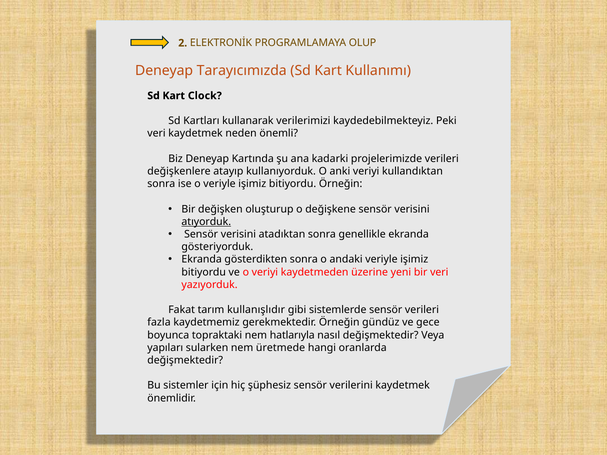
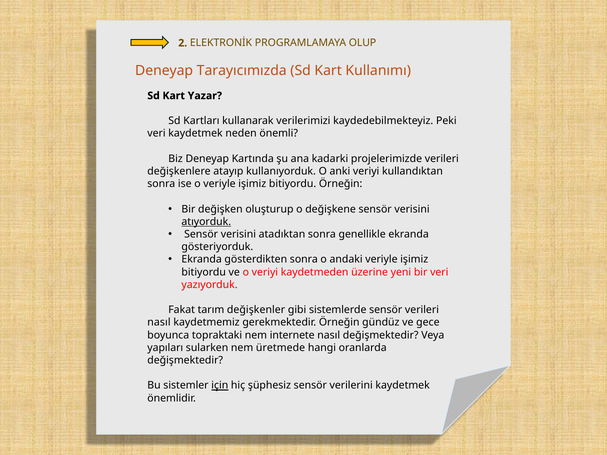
Clock: Clock -> Yazar
kullanışlıdır: kullanışlıdır -> değişkenler
fazla at (159, 323): fazla -> nasıl
hatlarıyla: hatlarıyla -> internete
için underline: none -> present
